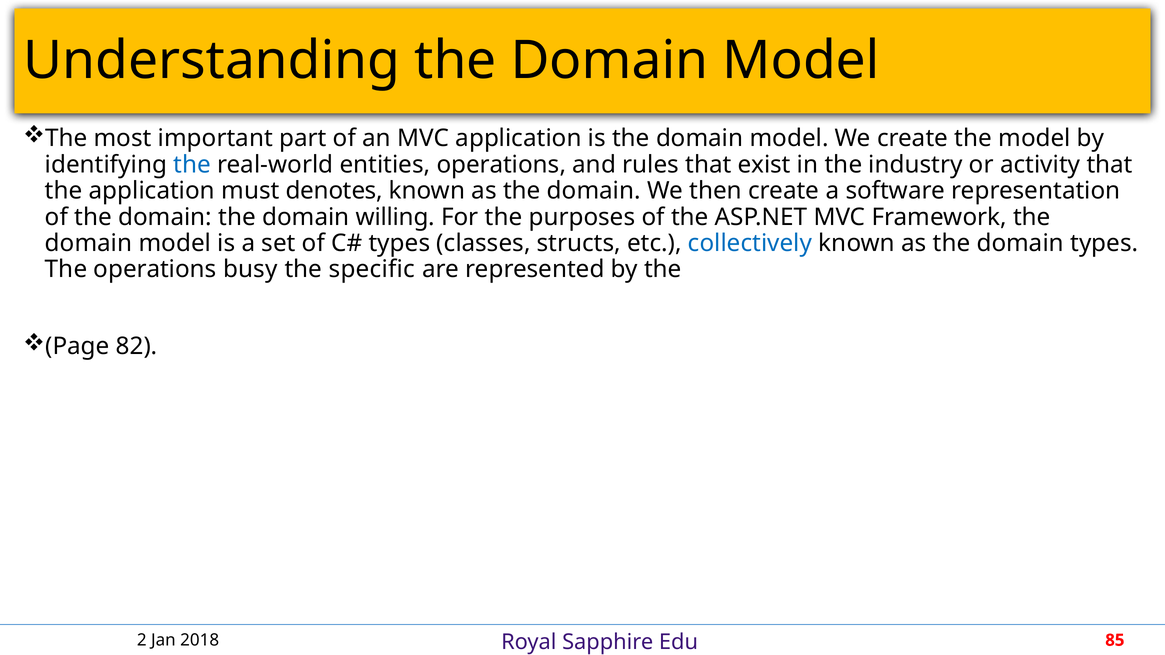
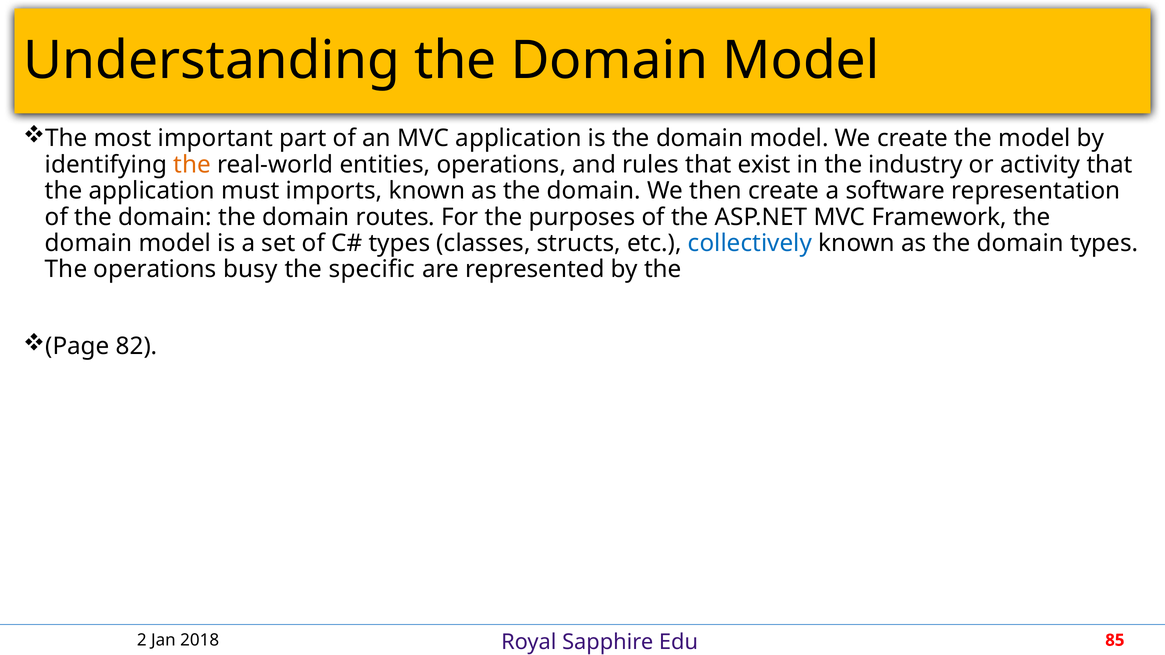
the at (192, 165) colour: blue -> orange
denotes: denotes -> imports
willing: willing -> routes
